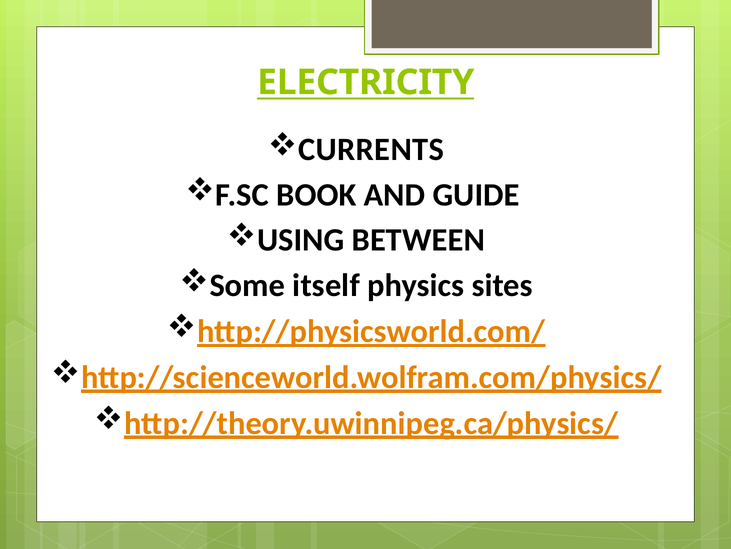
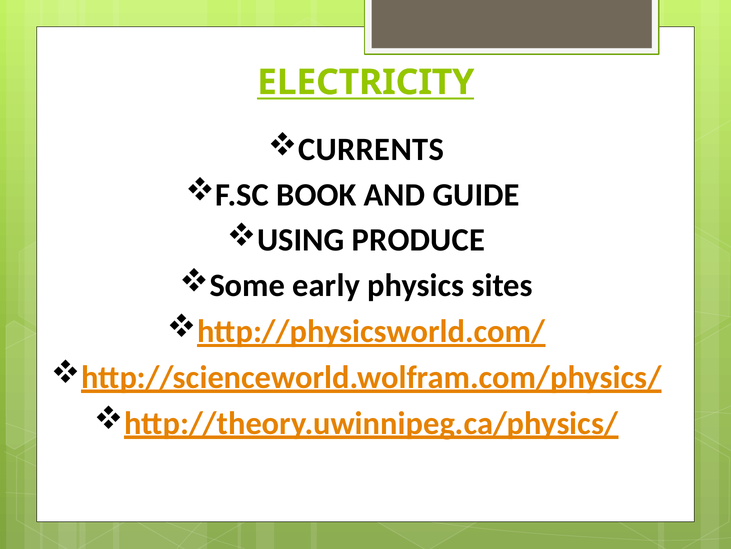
BETWEEN: BETWEEN -> PRODUCE
itself: itself -> early
